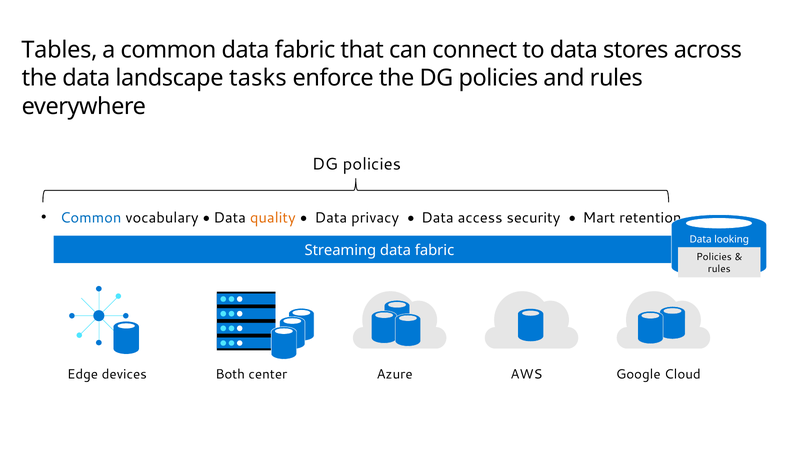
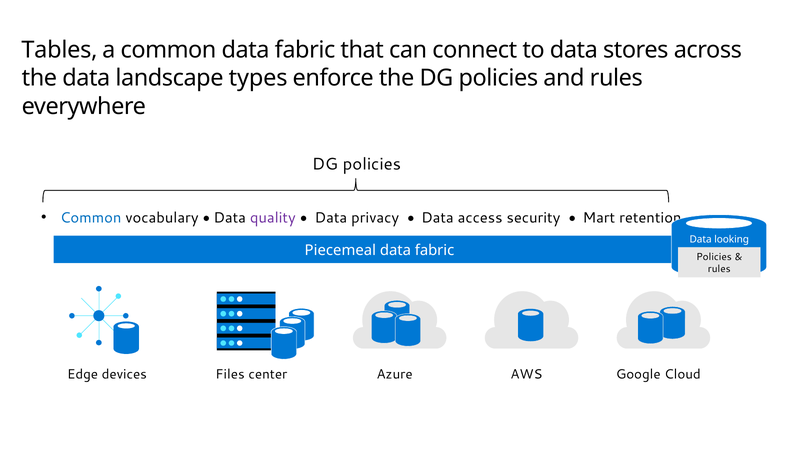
tasks: tasks -> types
quality colour: orange -> purple
Streaming: Streaming -> Piecemeal
Both: Both -> Files
